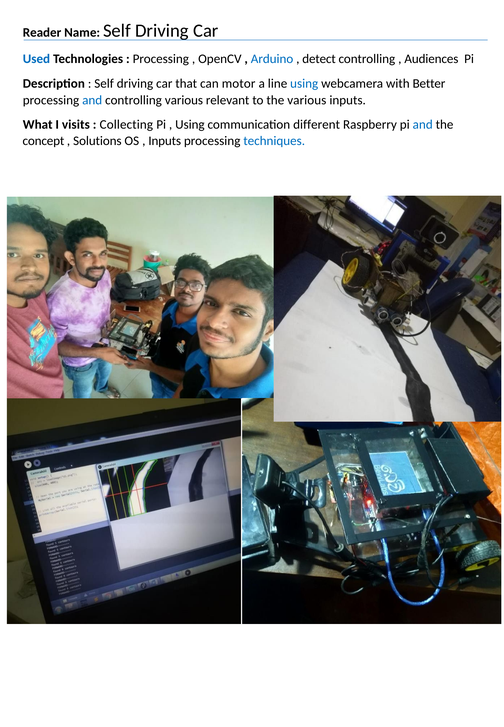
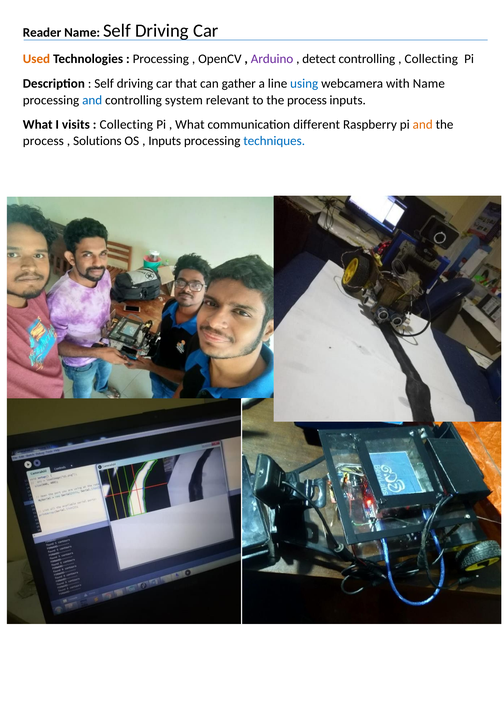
Used colour: blue -> orange
Arduino colour: blue -> purple
Audiences at (431, 59): Audiences -> Collecting
motor: motor -> gather
with Better: Better -> Name
controlling various: various -> system
to the various: various -> process
Using at (190, 125): Using -> What
and at (423, 125) colour: blue -> orange
concept at (43, 141): concept -> process
